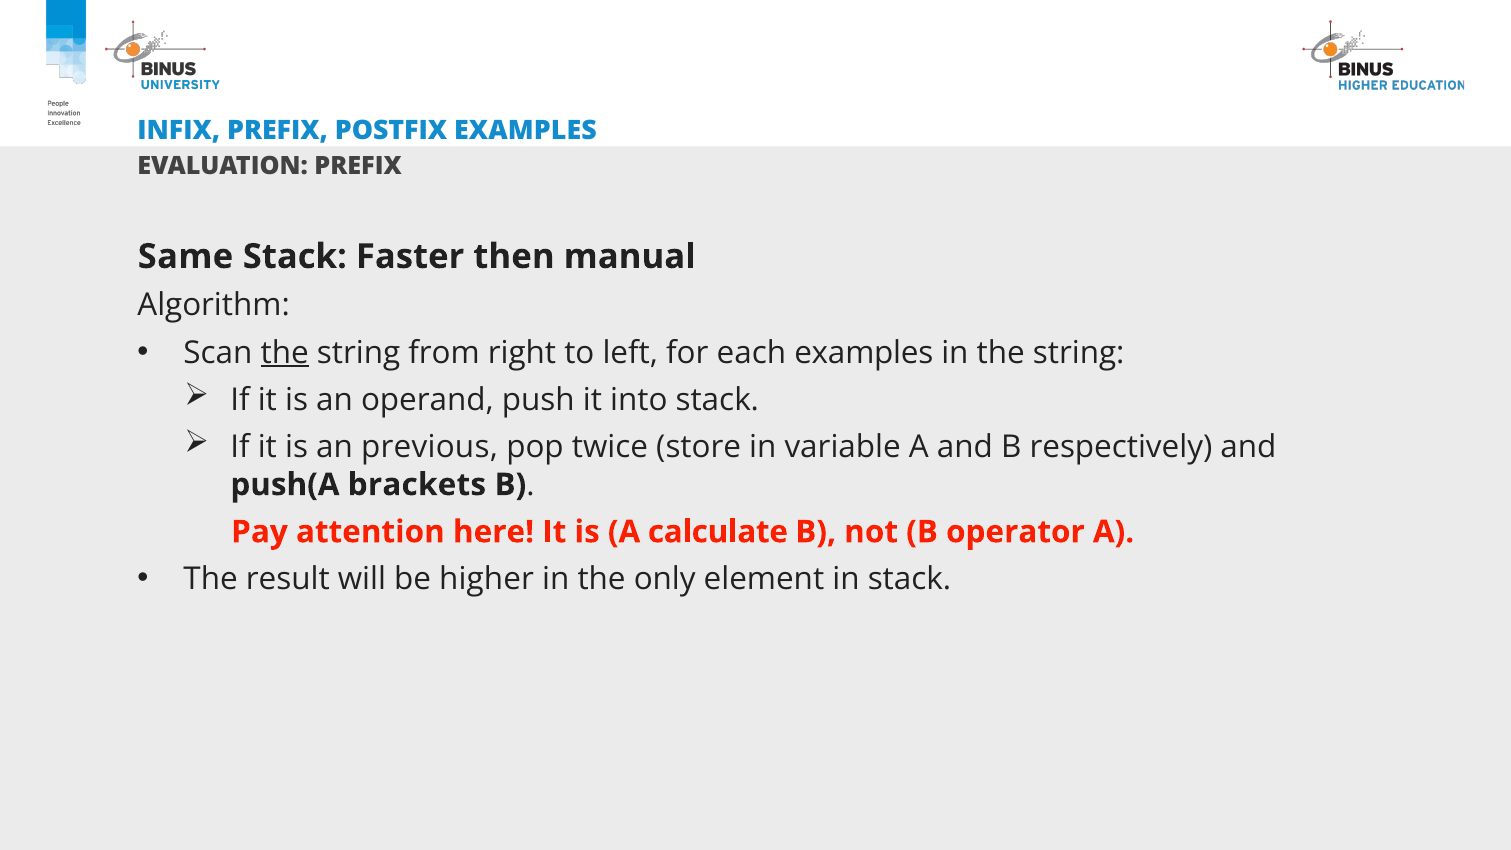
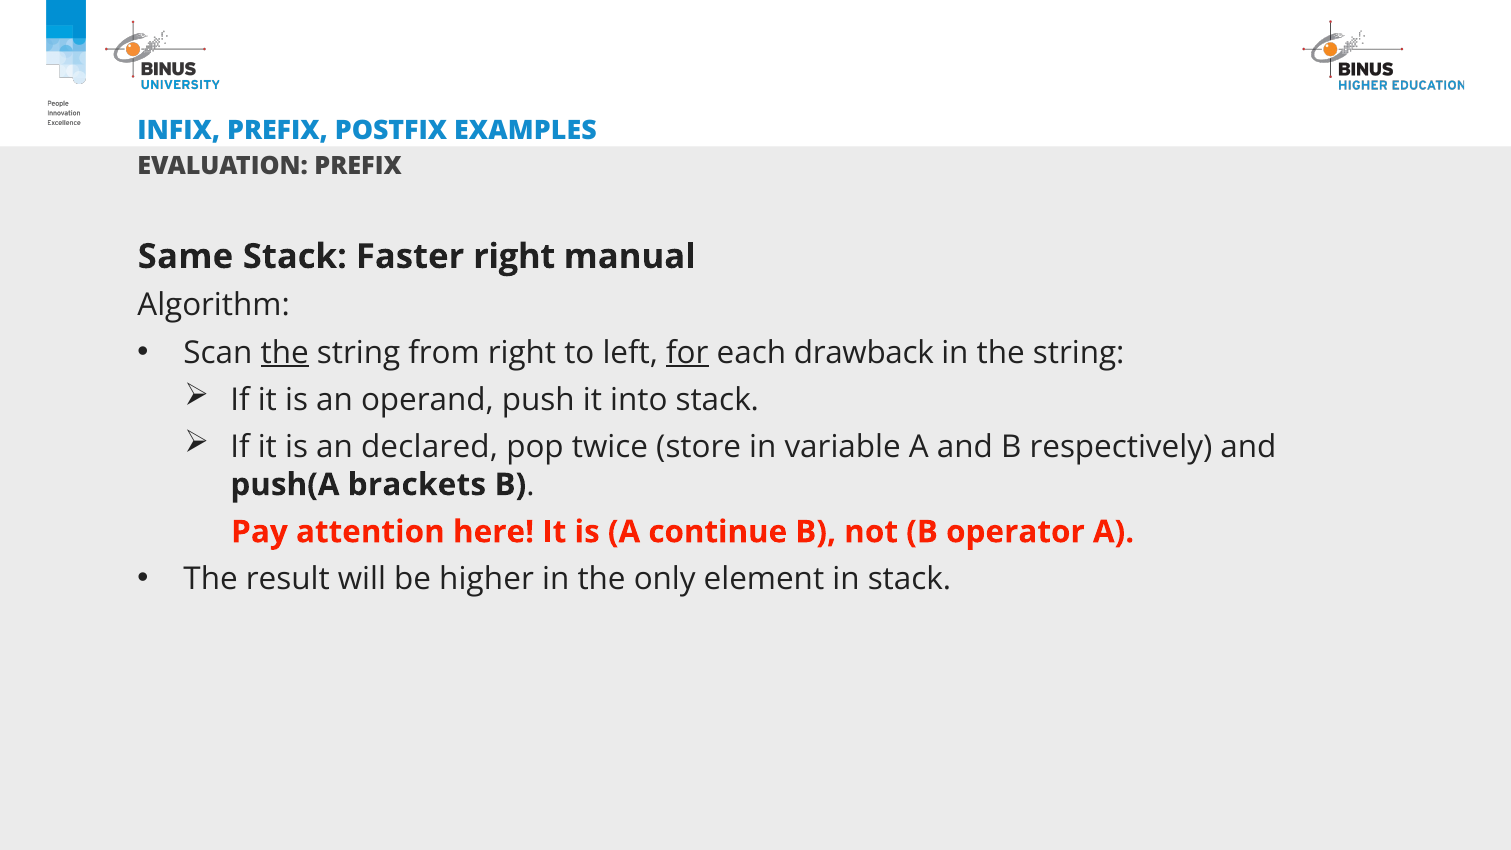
Faster then: then -> right
for underline: none -> present
each examples: examples -> drawback
previous: previous -> declared
calculate: calculate -> continue
